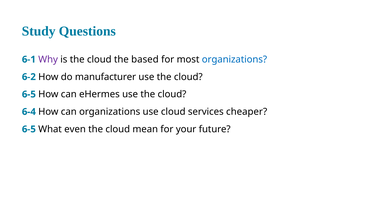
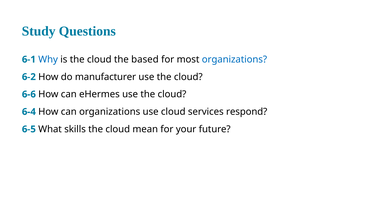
Why colour: purple -> blue
6-5 at (29, 94): 6-5 -> 6-6
cheaper: cheaper -> respond
even: even -> skills
